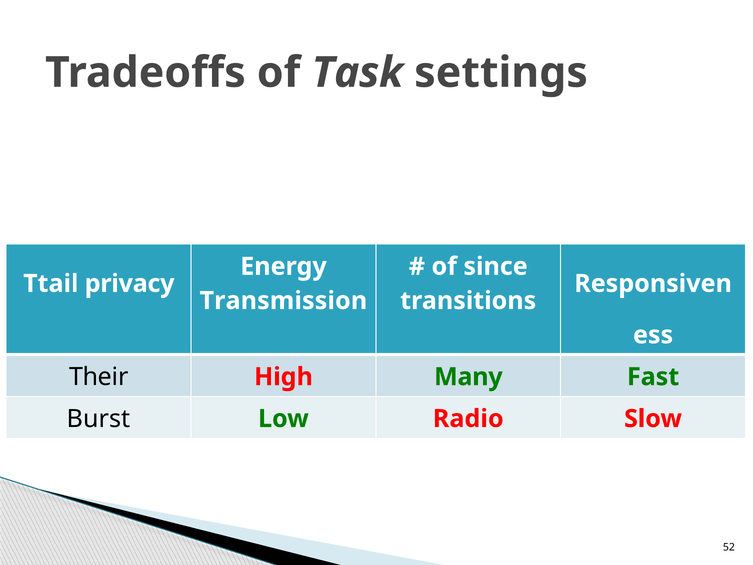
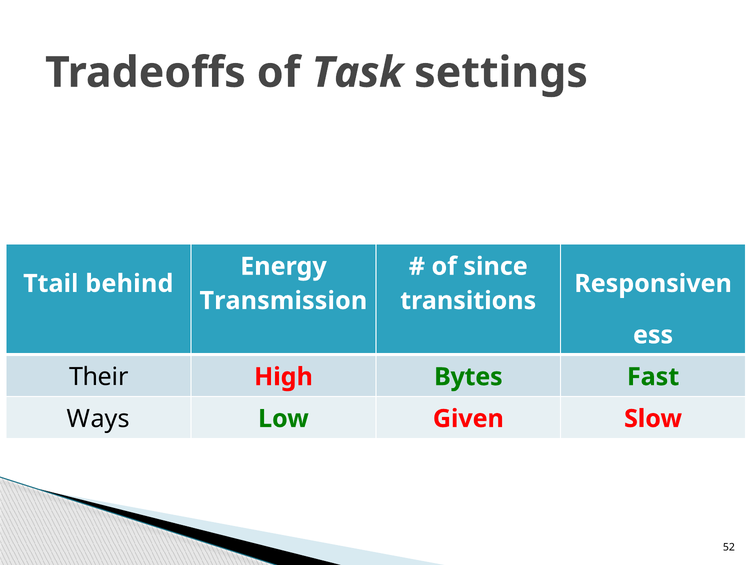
privacy: privacy -> behind
Many: Many -> Bytes
Burst: Burst -> Ways
Radio: Radio -> Given
